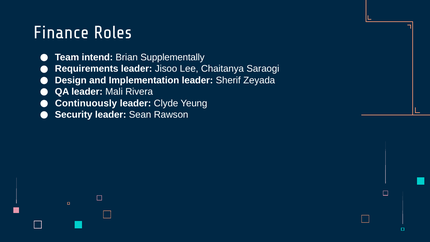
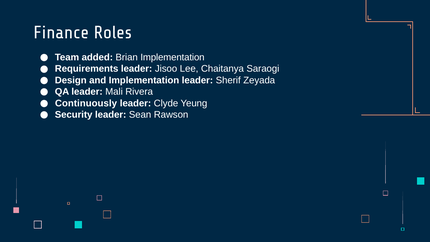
intend: intend -> added
Brian Supplementally: Supplementally -> Implementation
